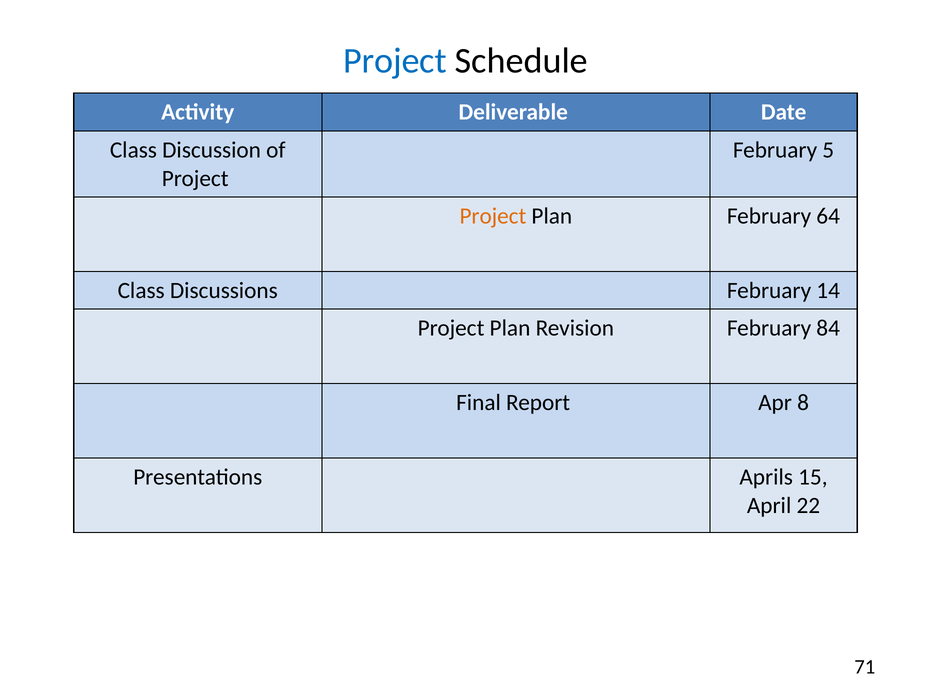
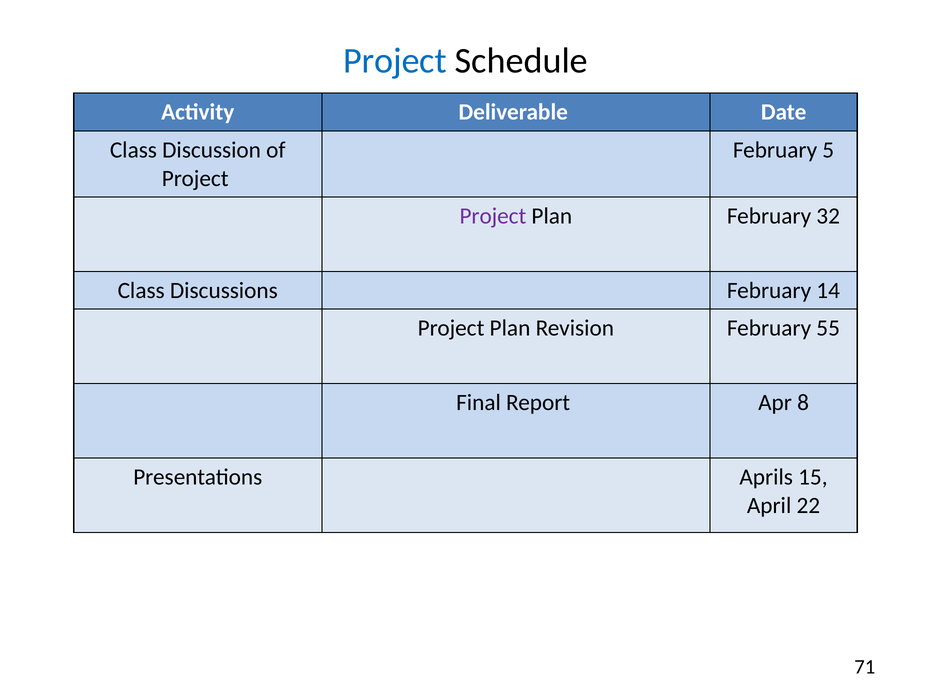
Project at (493, 216) colour: orange -> purple
64: 64 -> 32
84: 84 -> 55
